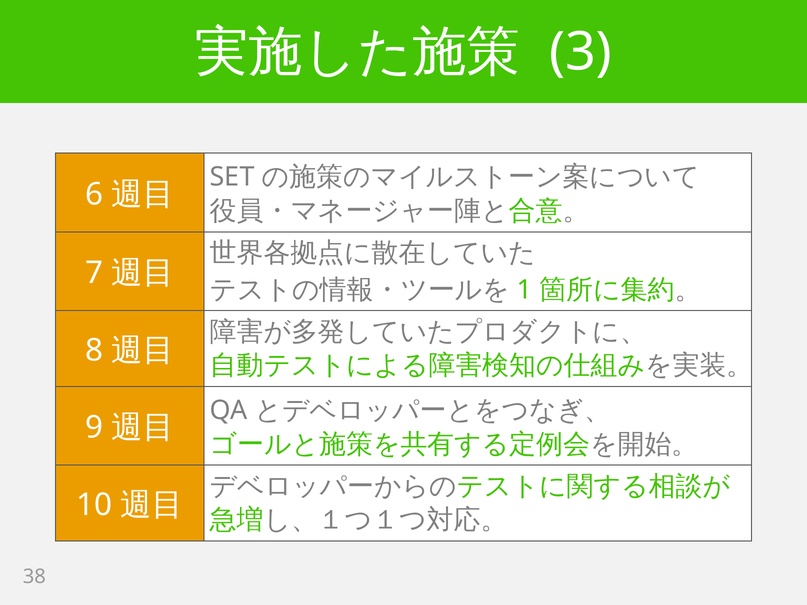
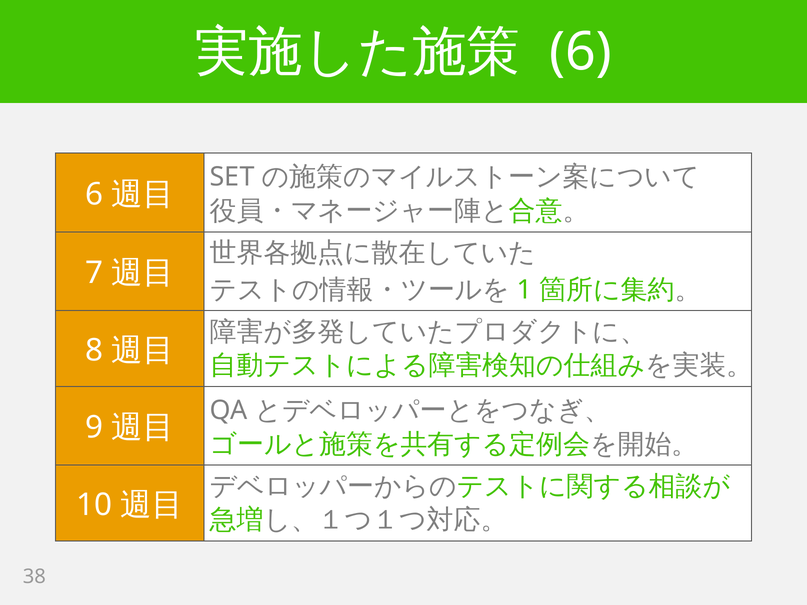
3 at (581, 52): 3 -> 6
